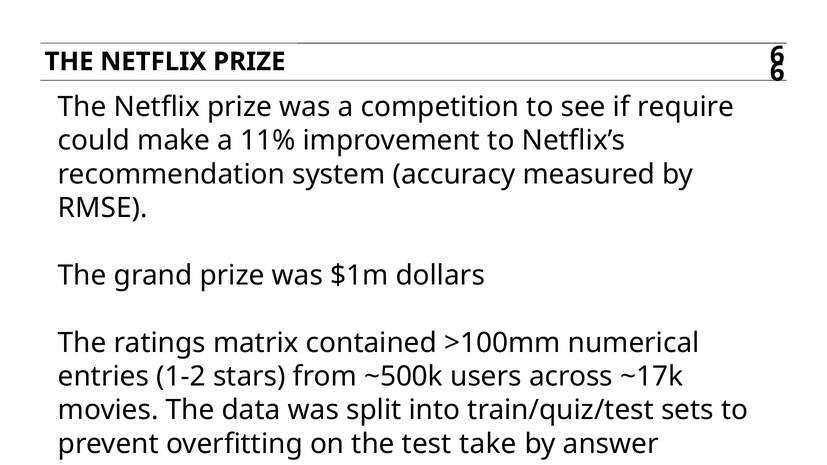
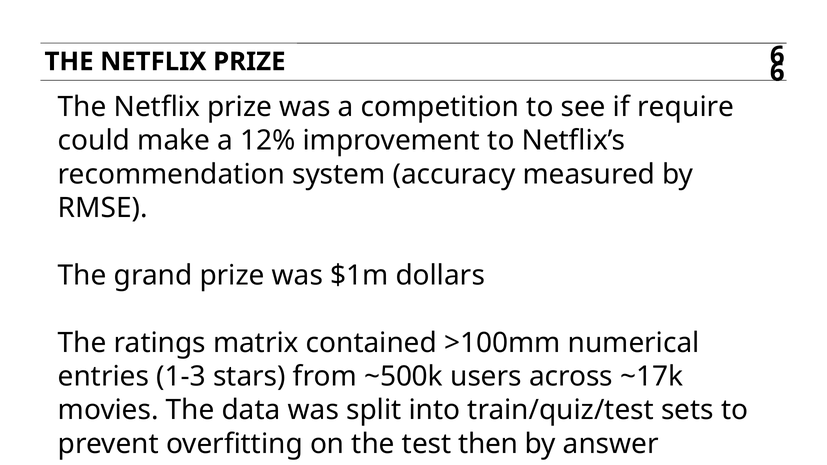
11%: 11% -> 12%
1-2: 1-2 -> 1-3
take: take -> then
